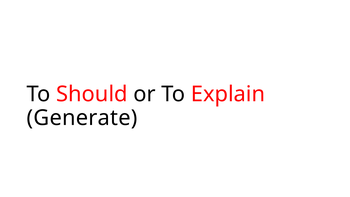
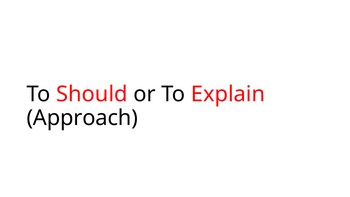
Generate: Generate -> Approach
